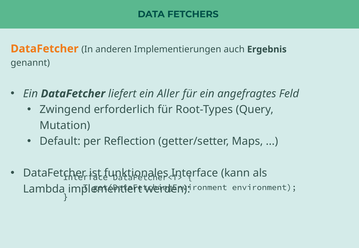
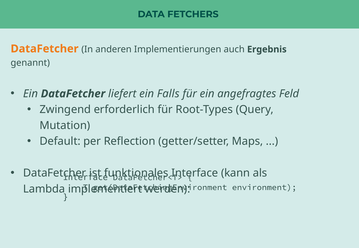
Aller: Aller -> Falls
